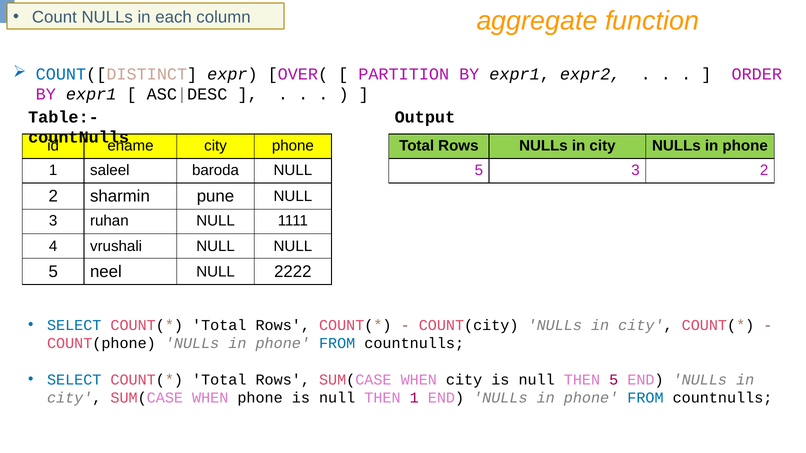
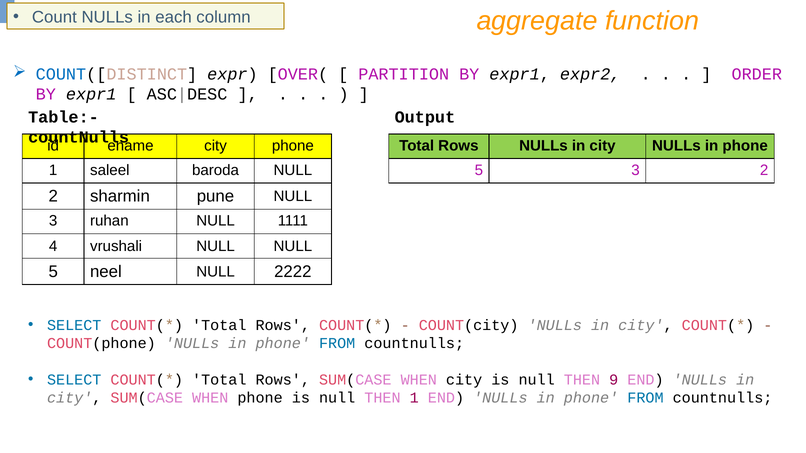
THEN 5: 5 -> 9
